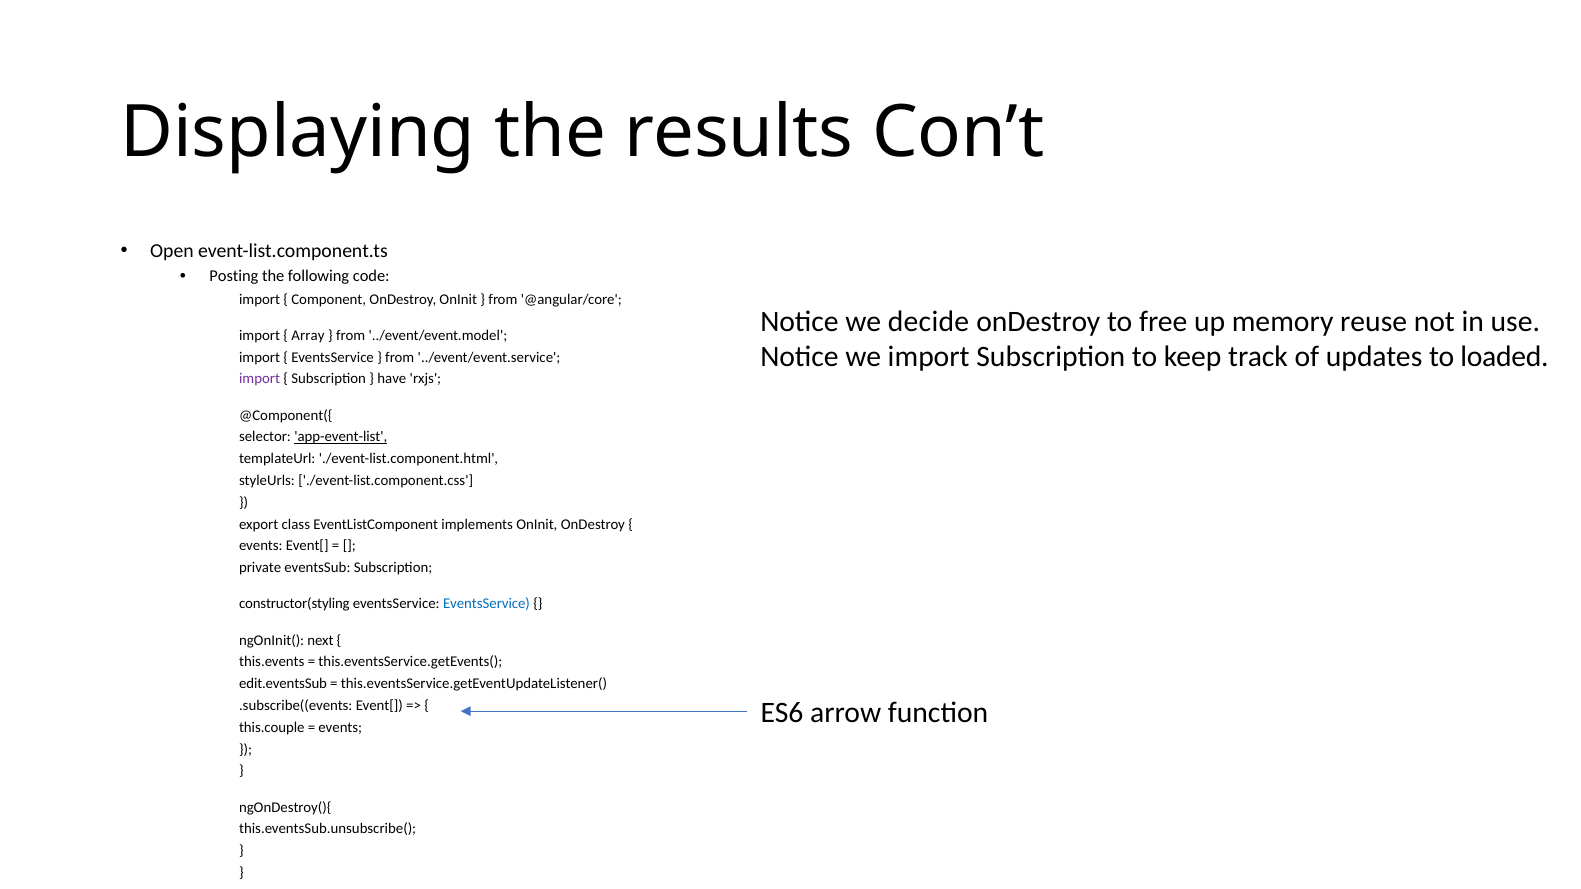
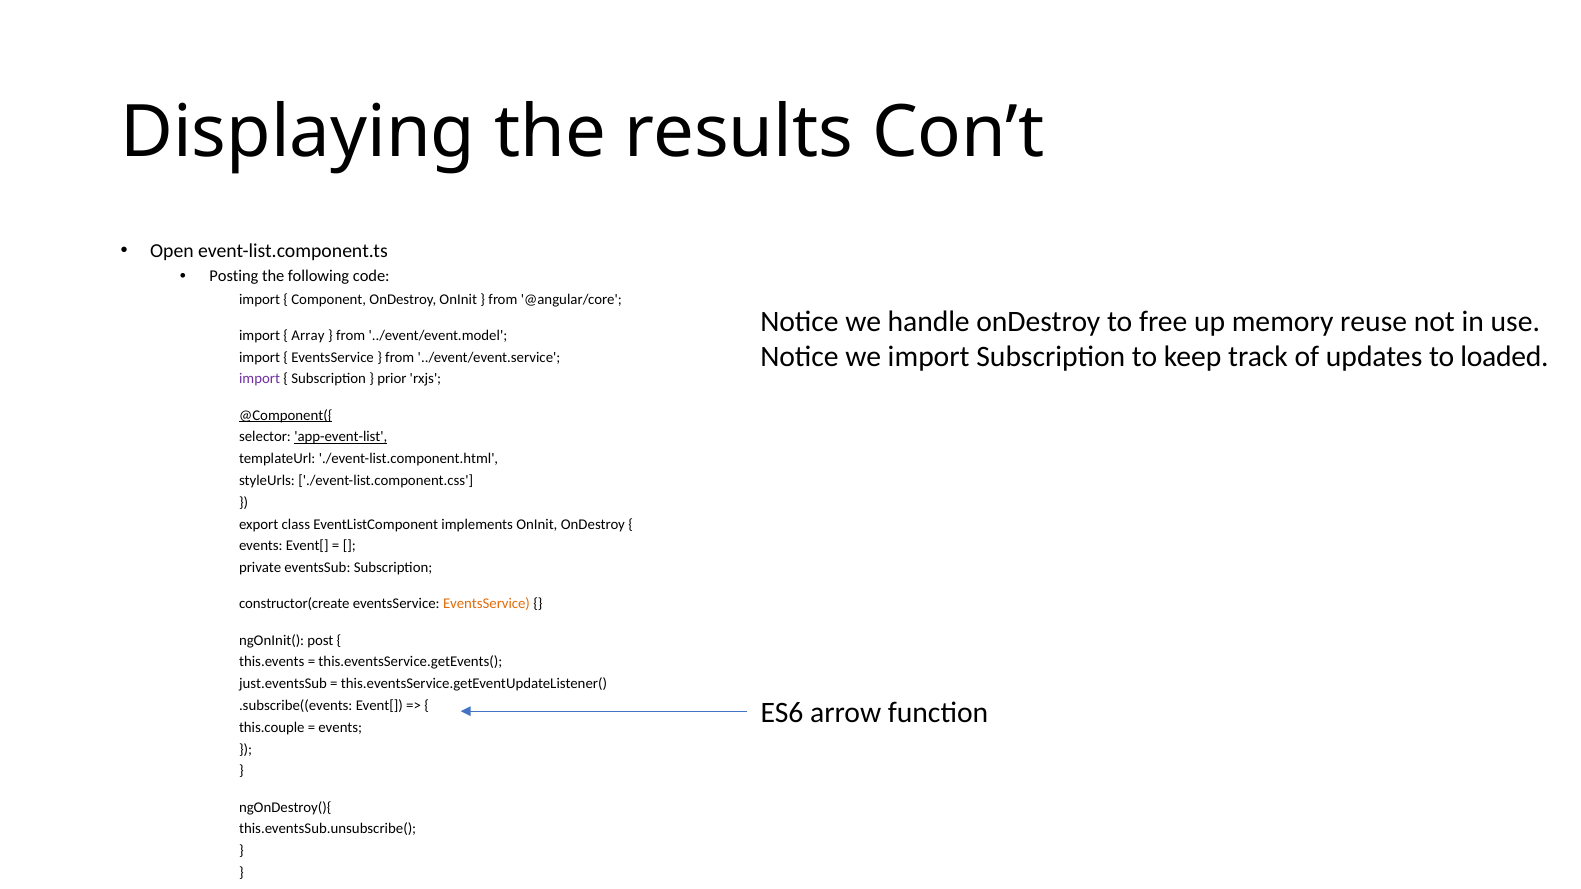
decide: decide -> handle
have: have -> prior
@Component({ underline: none -> present
constructor(styling: constructor(styling -> constructor(create
EventsService at (486, 604) colour: blue -> orange
next: next -> post
edit.eventsSub: edit.eventsSub -> just.eventsSub
